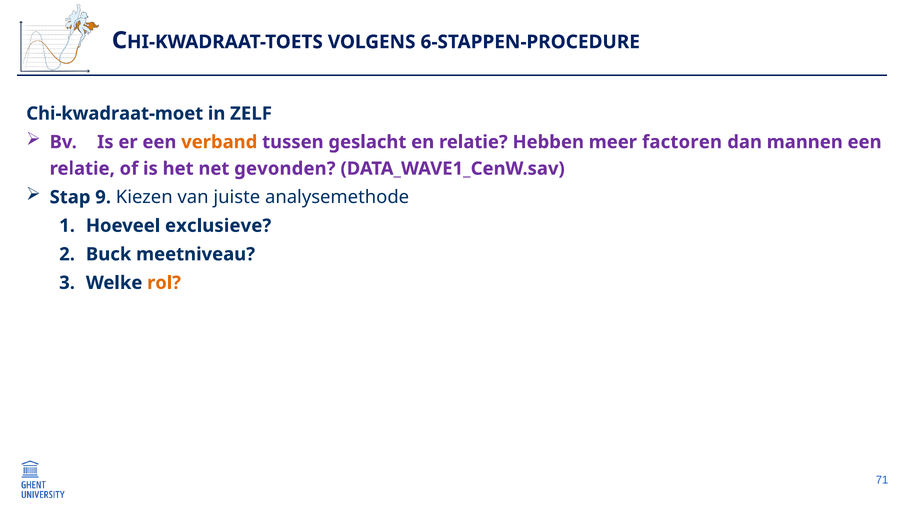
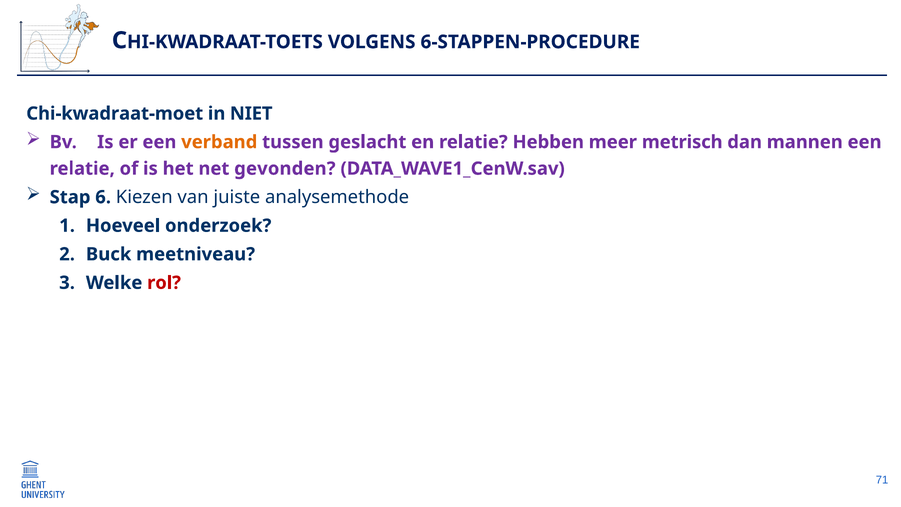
ZELF: ZELF -> NIET
factoren: factoren -> metrisch
9: 9 -> 6
exclusieve: exclusieve -> onderzoek
rol colour: orange -> red
